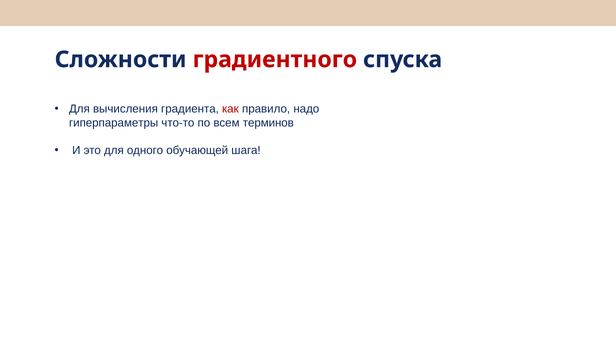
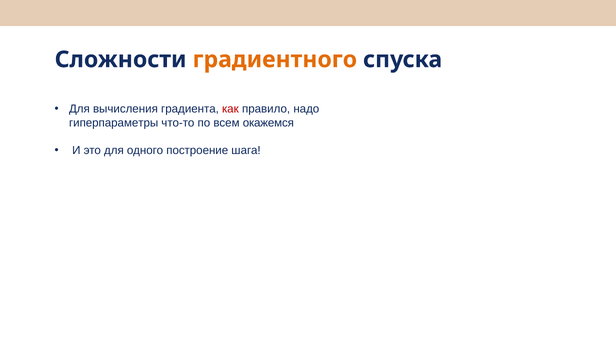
градиентного colour: red -> orange
терминов: терминов -> окажемся
обучающей: обучающей -> построение
